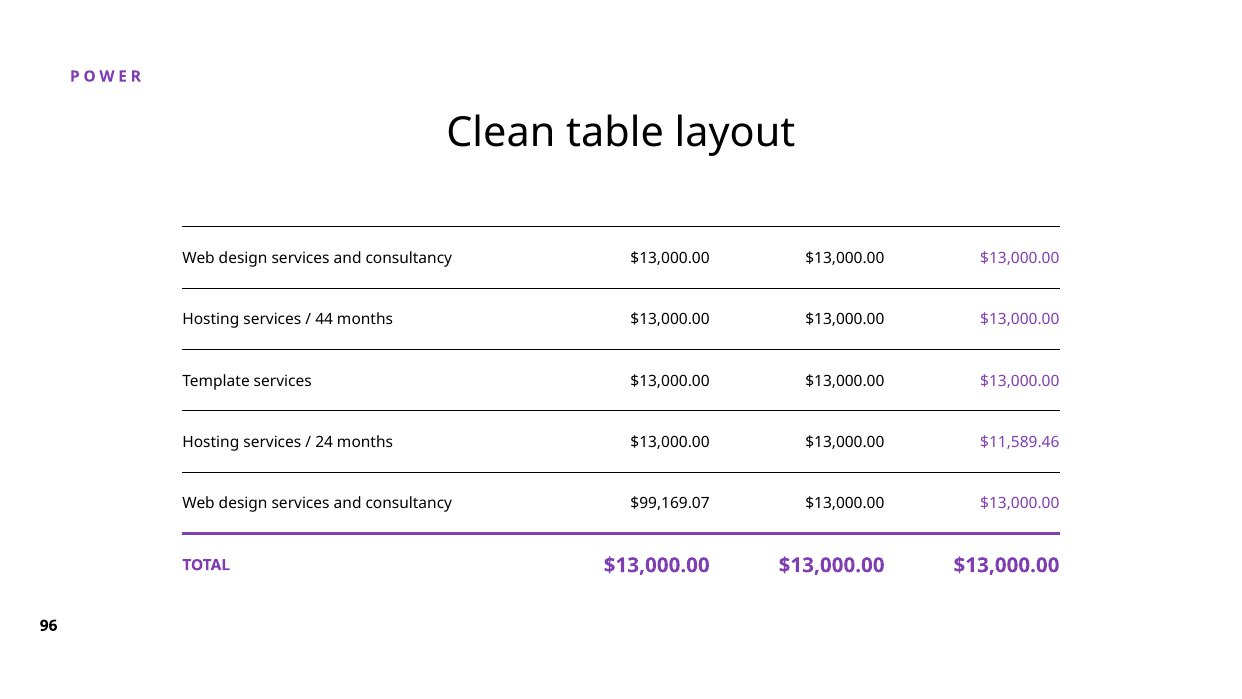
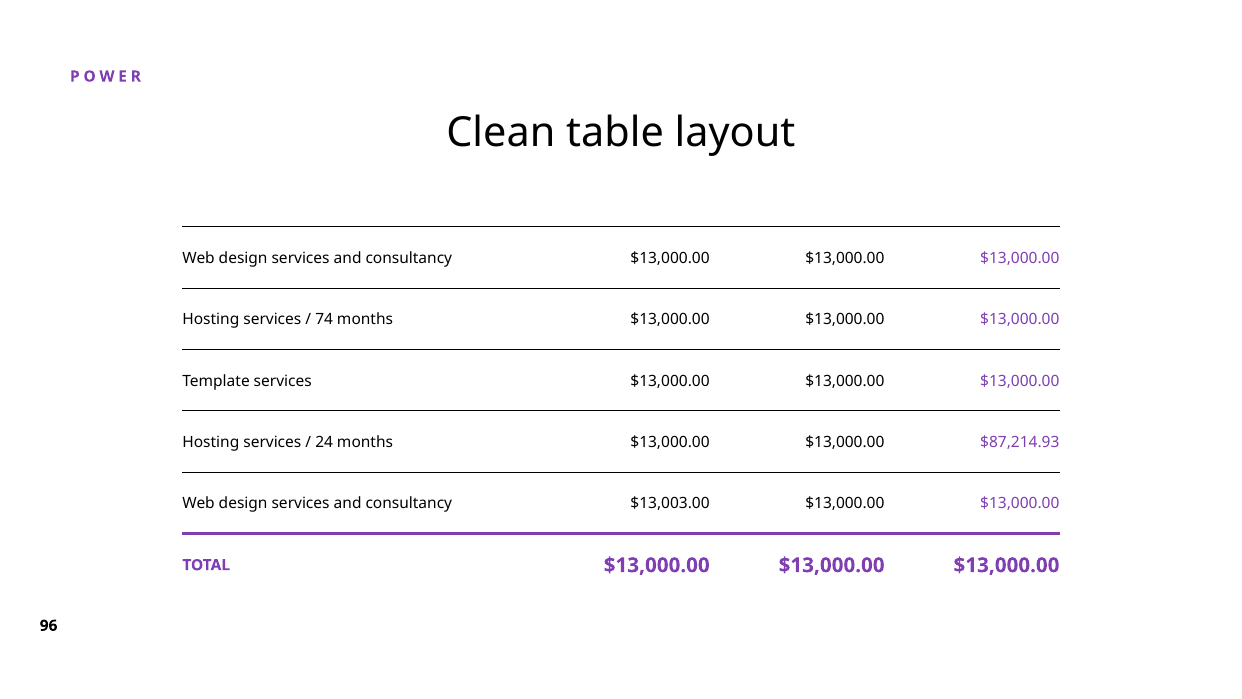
44: 44 -> 74
$11,589.46: $11,589.46 -> $87,214.93
$99,169.07: $99,169.07 -> $13,003.00
